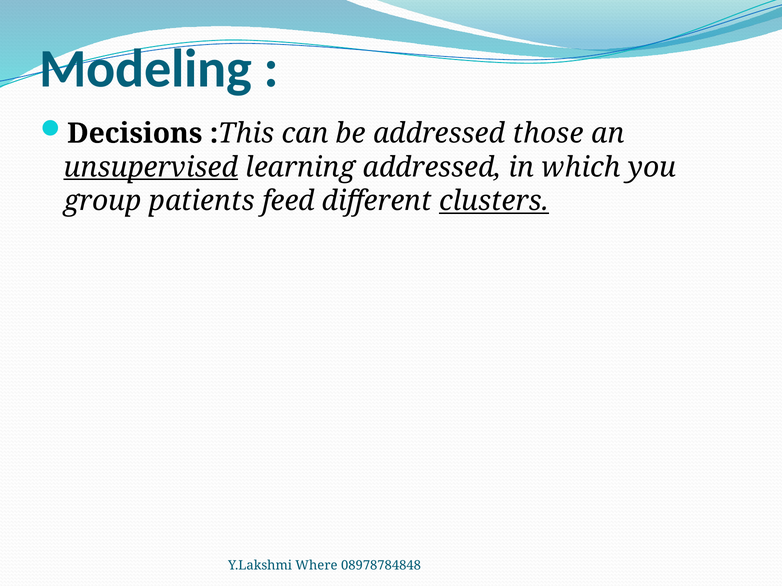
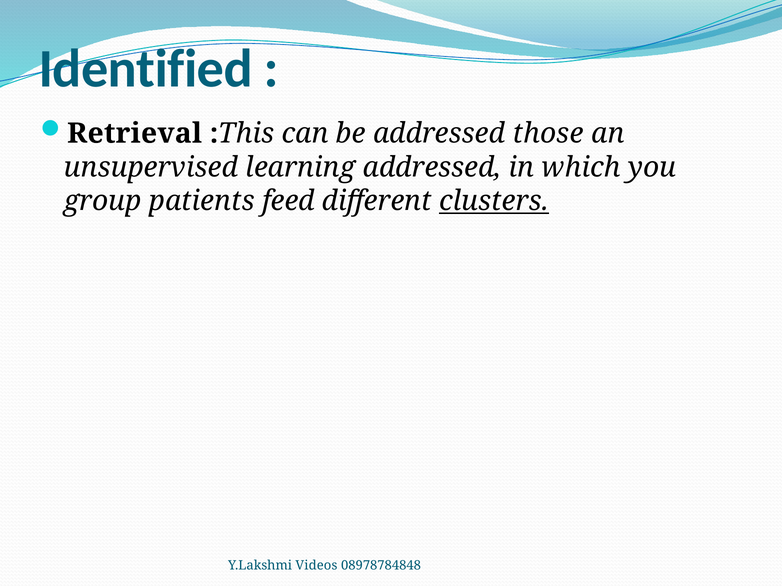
Modeling: Modeling -> Identified
Decisions: Decisions -> Retrieval
unsupervised underline: present -> none
Where: Where -> Videos
